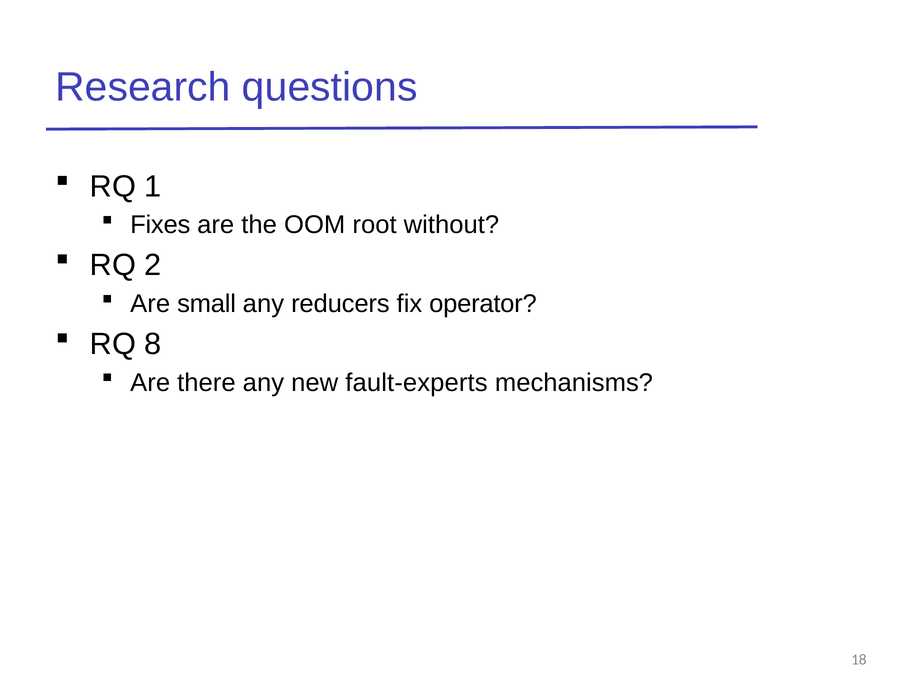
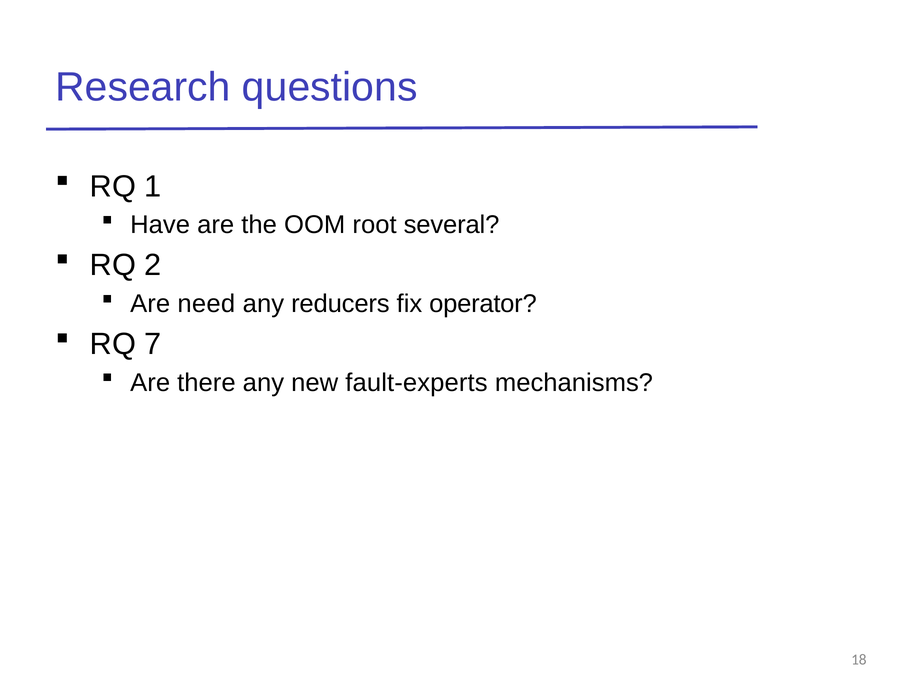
Fixes: Fixes -> Have
without: without -> several
small: small -> need
8: 8 -> 7
